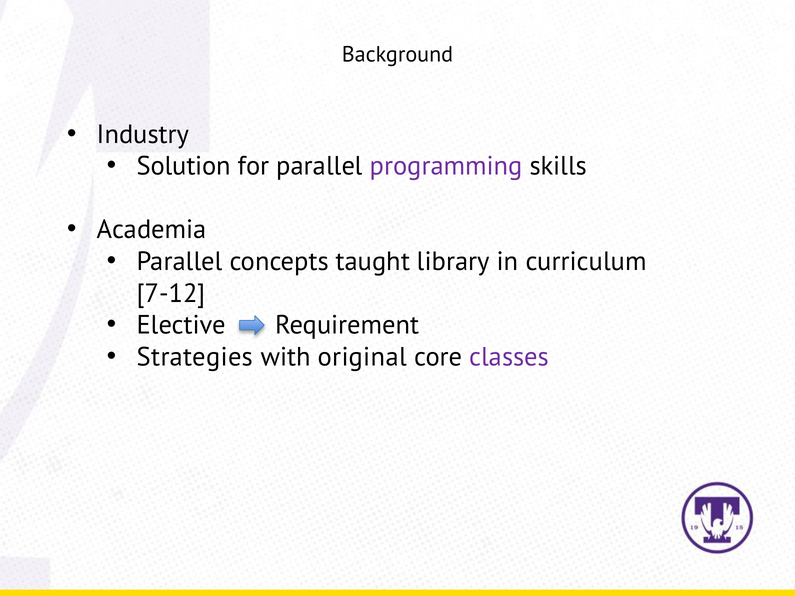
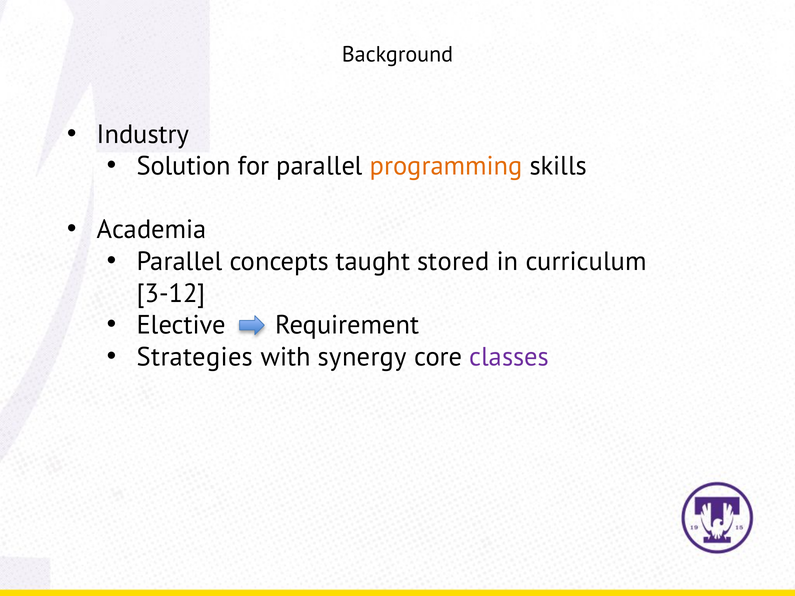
programming colour: purple -> orange
library: library -> stored
7-12: 7-12 -> 3-12
original: original -> synergy
